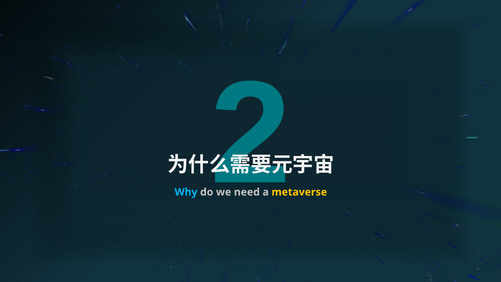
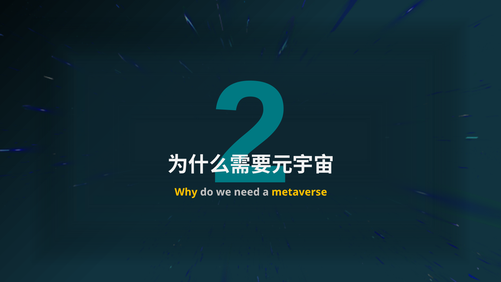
Why colour: light blue -> yellow
